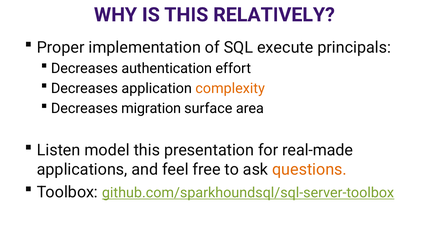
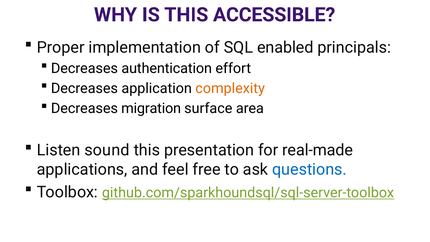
RELATIVELY: RELATIVELY -> ACCESSIBLE
execute: execute -> enabled
model: model -> sound
questions colour: orange -> blue
